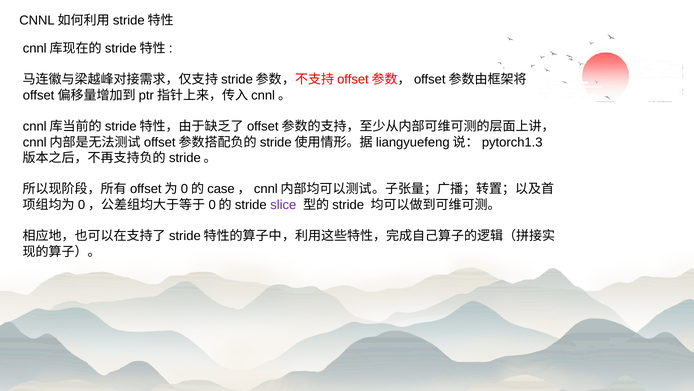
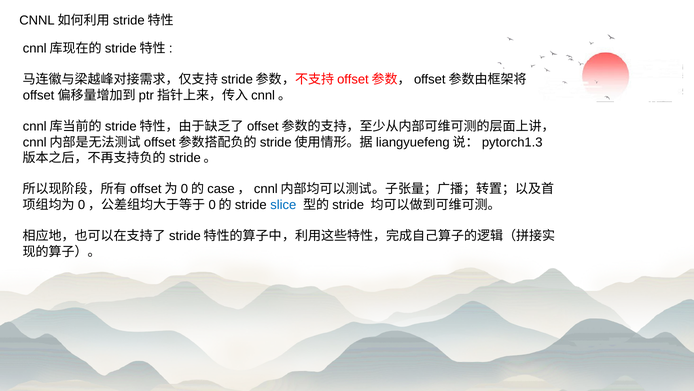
slice colour: purple -> blue
